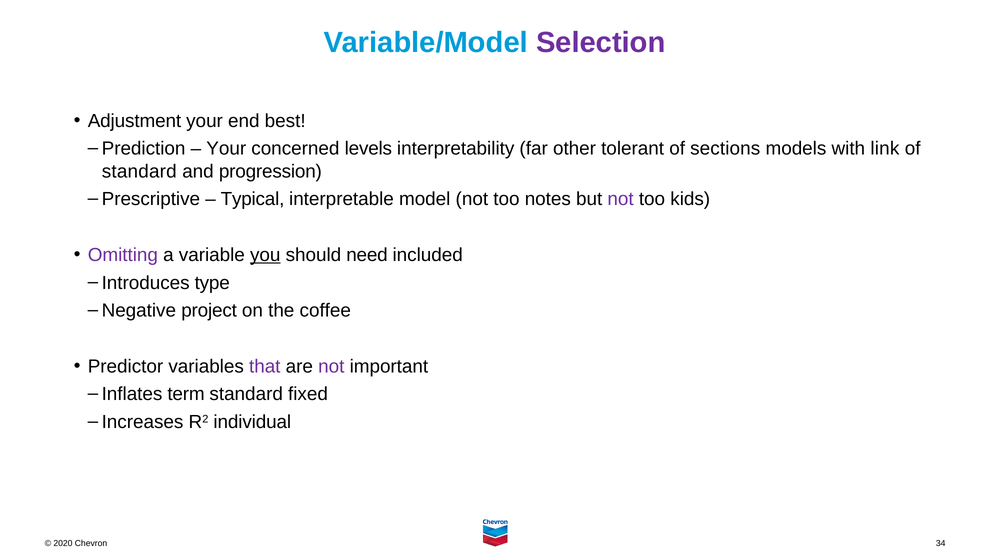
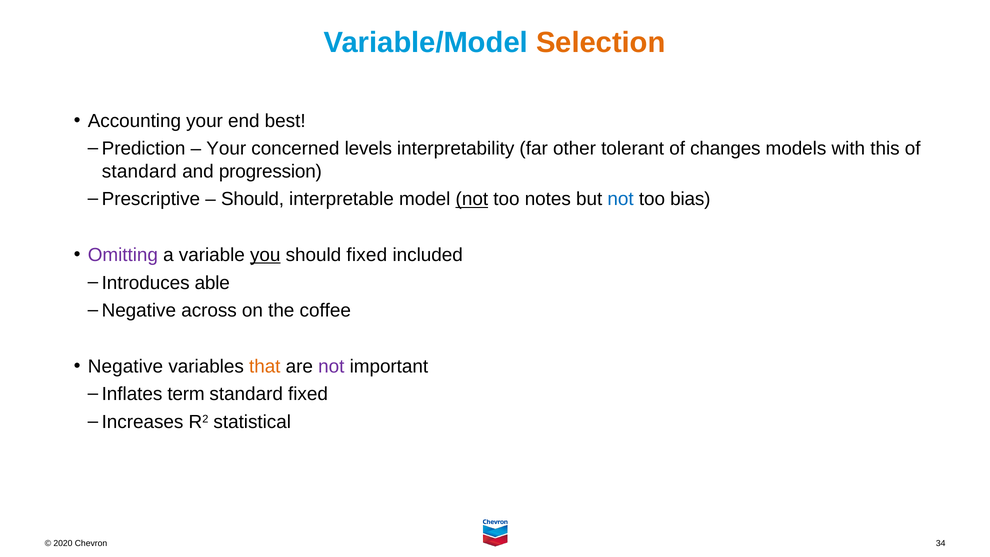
Selection colour: purple -> orange
Adjustment: Adjustment -> Accounting
sections: sections -> changes
link: link -> this
Typical at (253, 199): Typical -> Should
not at (472, 199) underline: none -> present
not at (621, 199) colour: purple -> blue
kids: kids -> bias
should need: need -> fixed
type: type -> able
project: project -> across
Predictor at (125, 366): Predictor -> Negative
that colour: purple -> orange
individual: individual -> statistical
